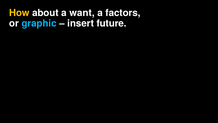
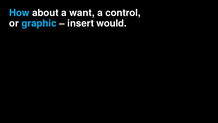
How colour: yellow -> light blue
factors: factors -> control
future: future -> would
